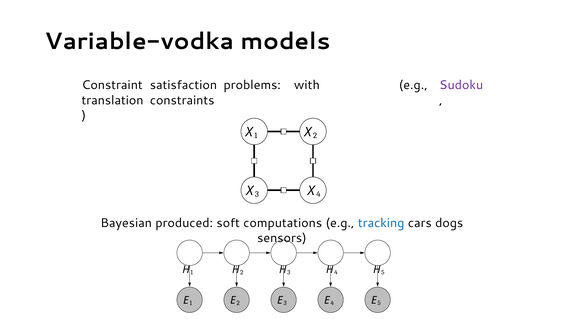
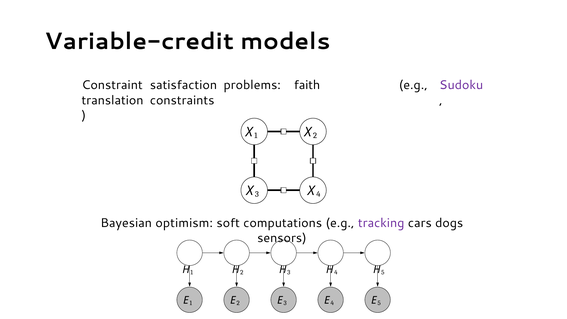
Variable-vodka: Variable-vodka -> Variable-credit
with: with -> faith
produced: produced -> optimism
tracking colour: blue -> purple
